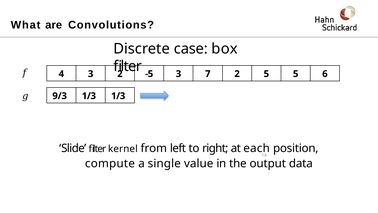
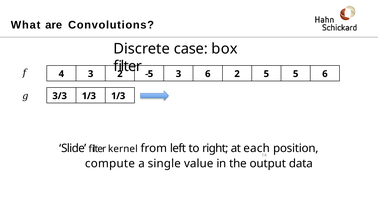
3 7: 7 -> 6
9/3: 9/3 -> 3/3
